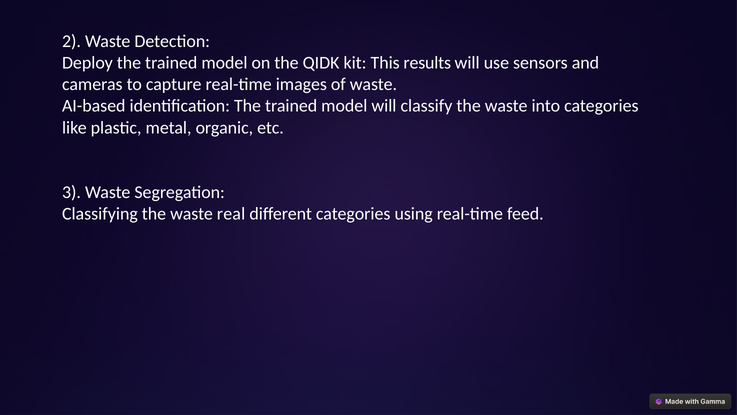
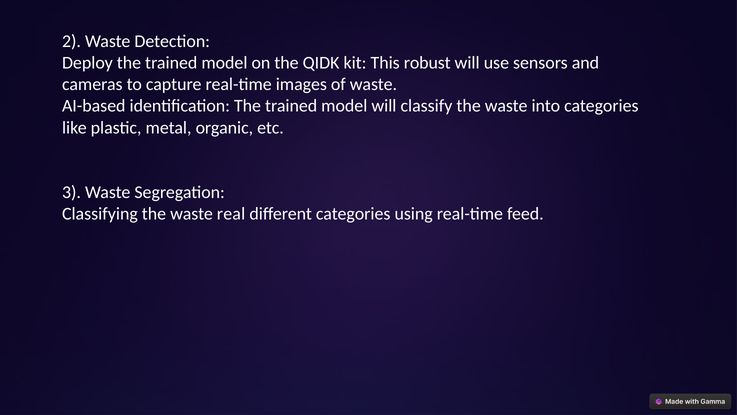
results: results -> robust
